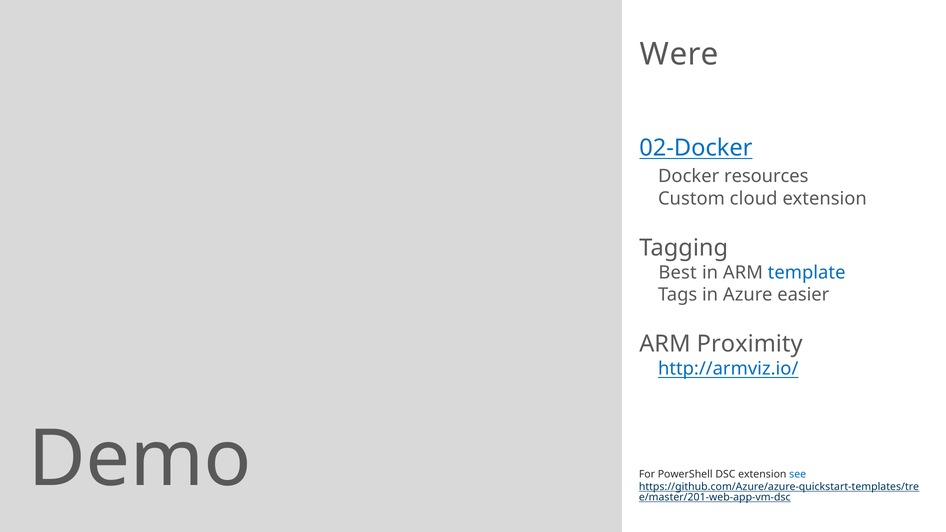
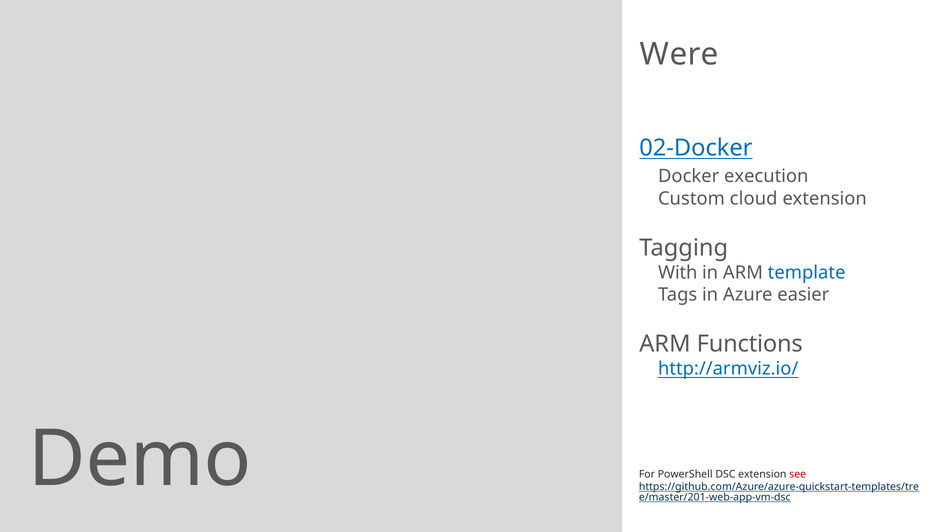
resources: resources -> execution
Best: Best -> With
Proximity: Proximity -> Functions
see colour: blue -> red
